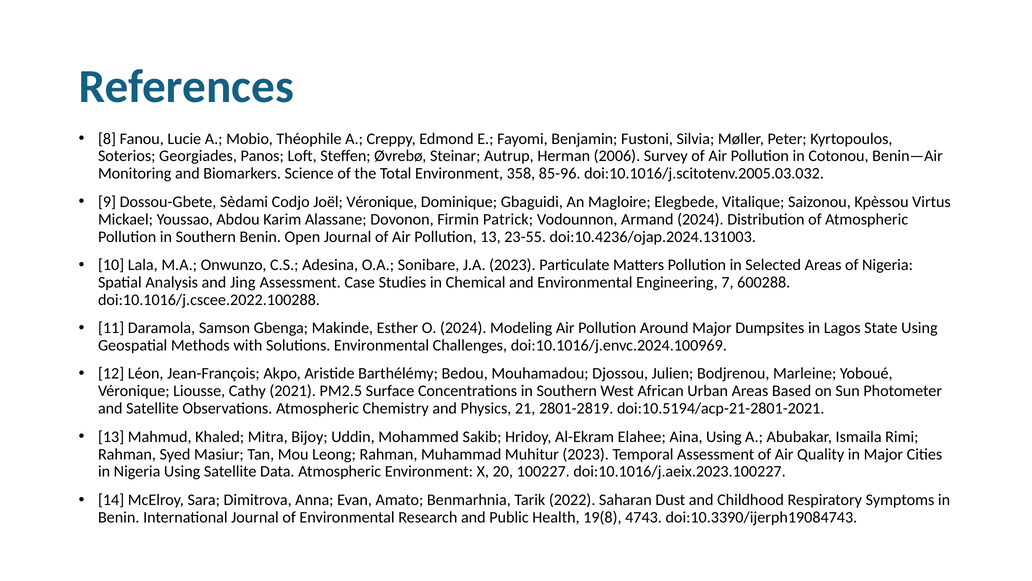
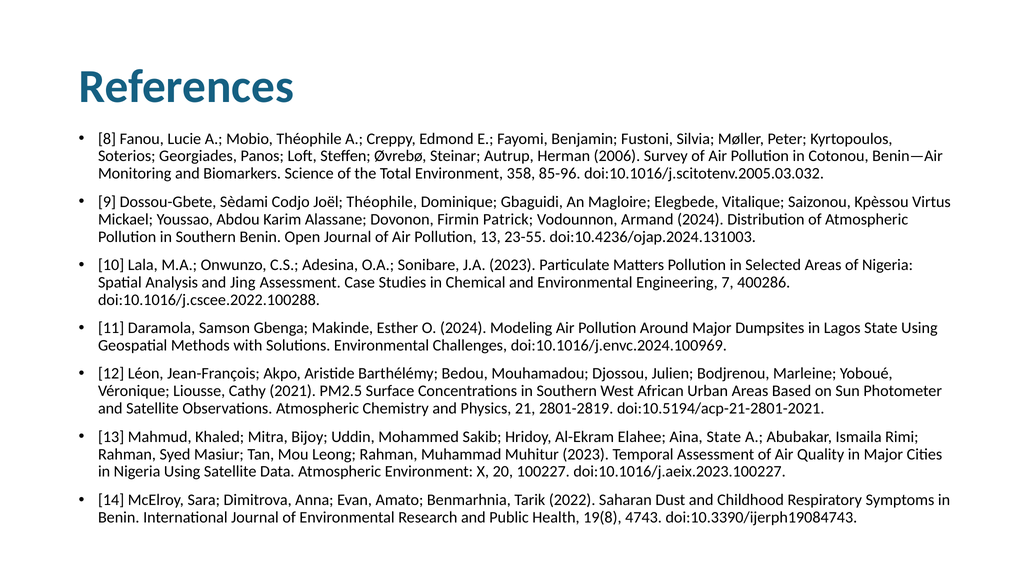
Joël Véronique: Véronique -> Théophile
600288: 600288 -> 400286
Aina Using: Using -> State
